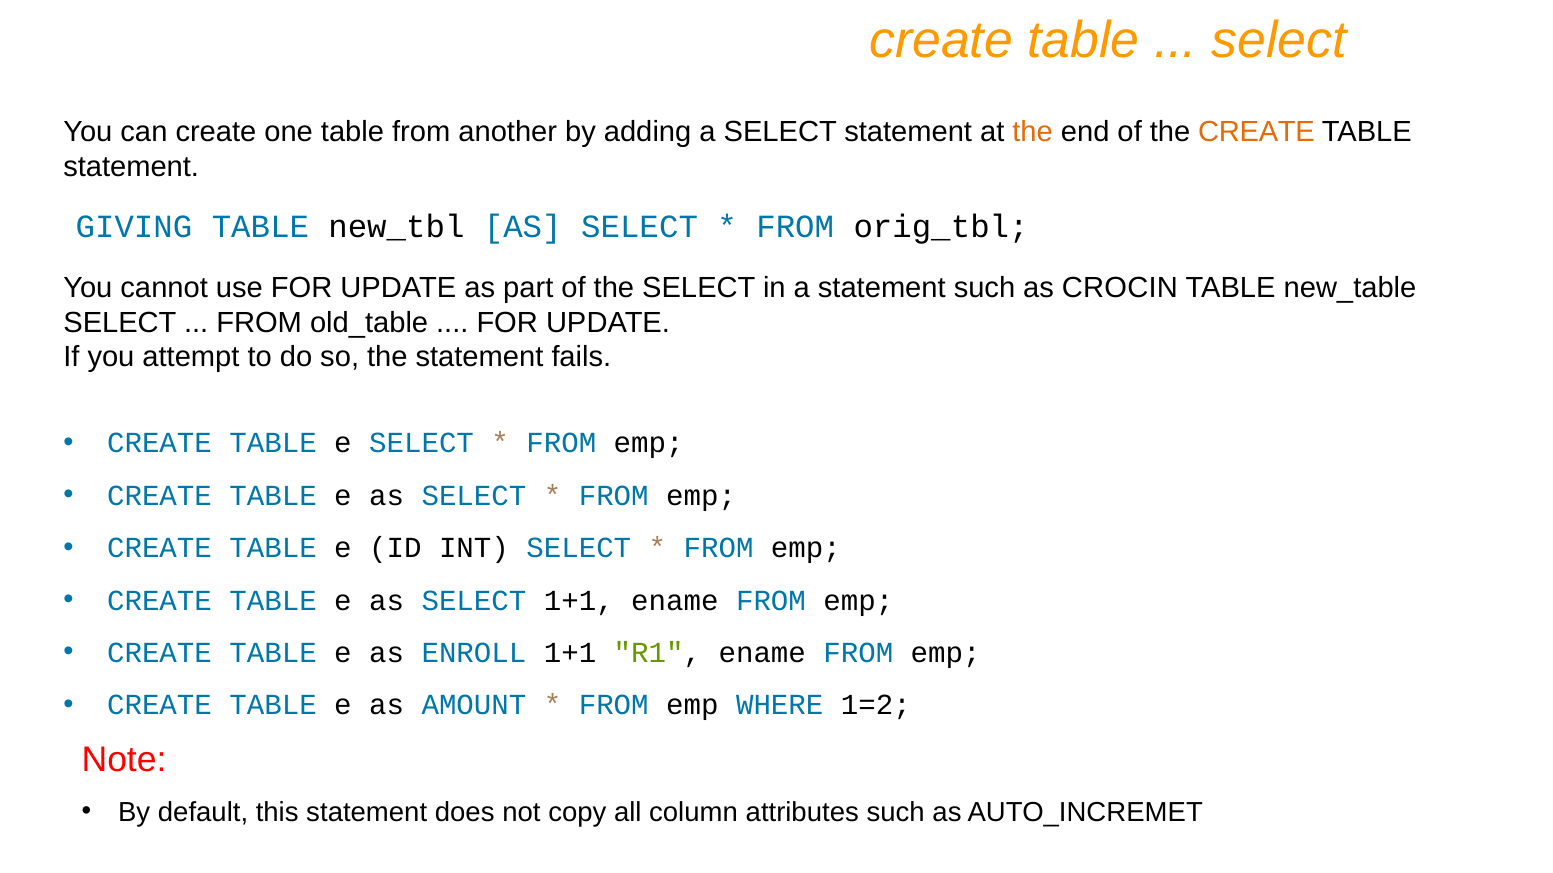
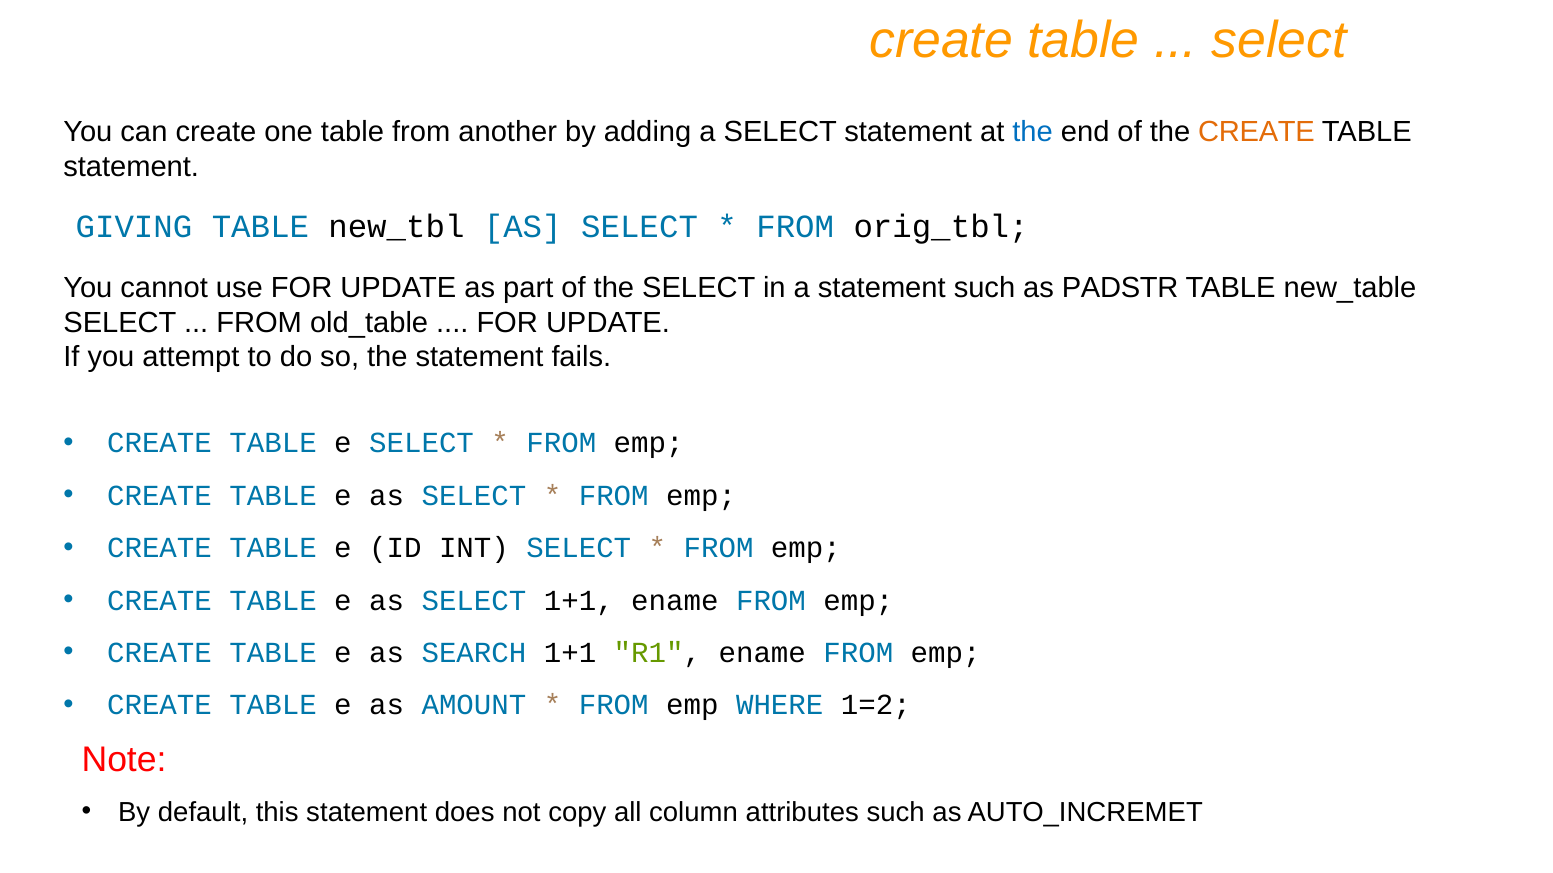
the at (1033, 132) colour: orange -> blue
CROCIN: CROCIN -> PADSTR
ENROLL: ENROLL -> SEARCH
